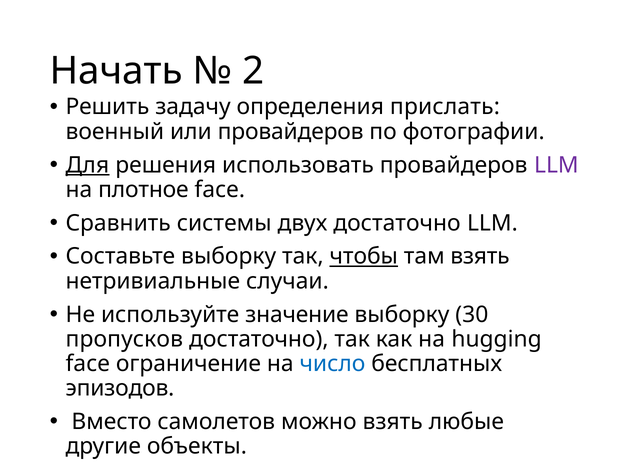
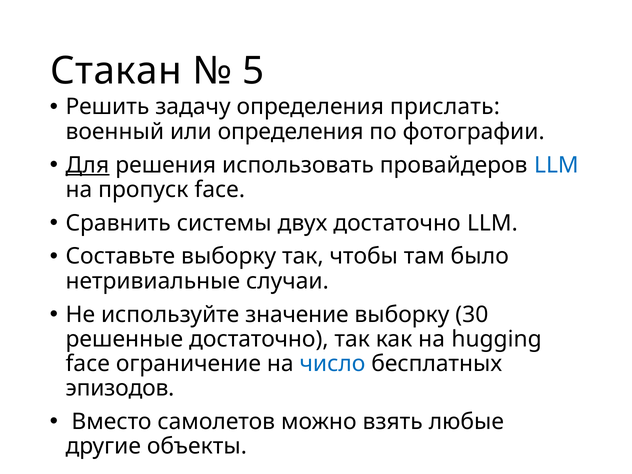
Начать: Начать -> Стакан
2: 2 -> 5
или провайдеров: провайдеров -> определения
LLM at (556, 165) colour: purple -> blue
плотное: плотное -> пропуск
чтобы underline: present -> none
там взять: взять -> было
пропусков: пропусков -> решенные
